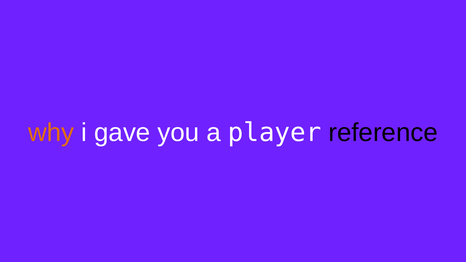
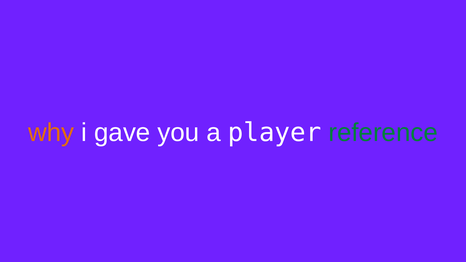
reference colour: black -> green
